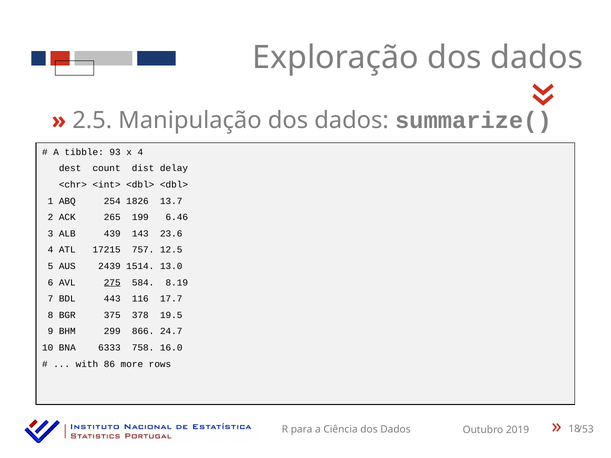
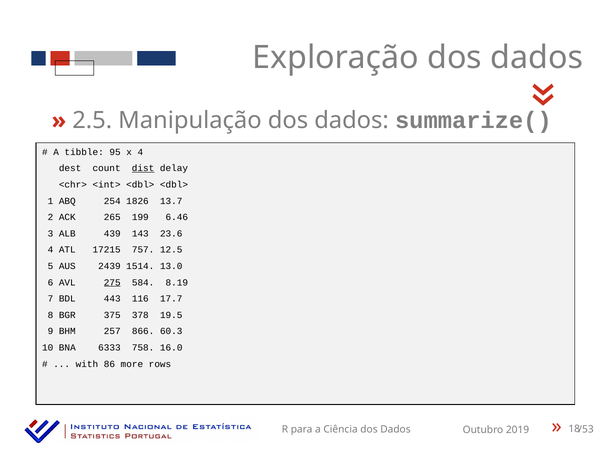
93: 93 -> 95
dist underline: none -> present
299: 299 -> 257
24.7: 24.7 -> 60.3
